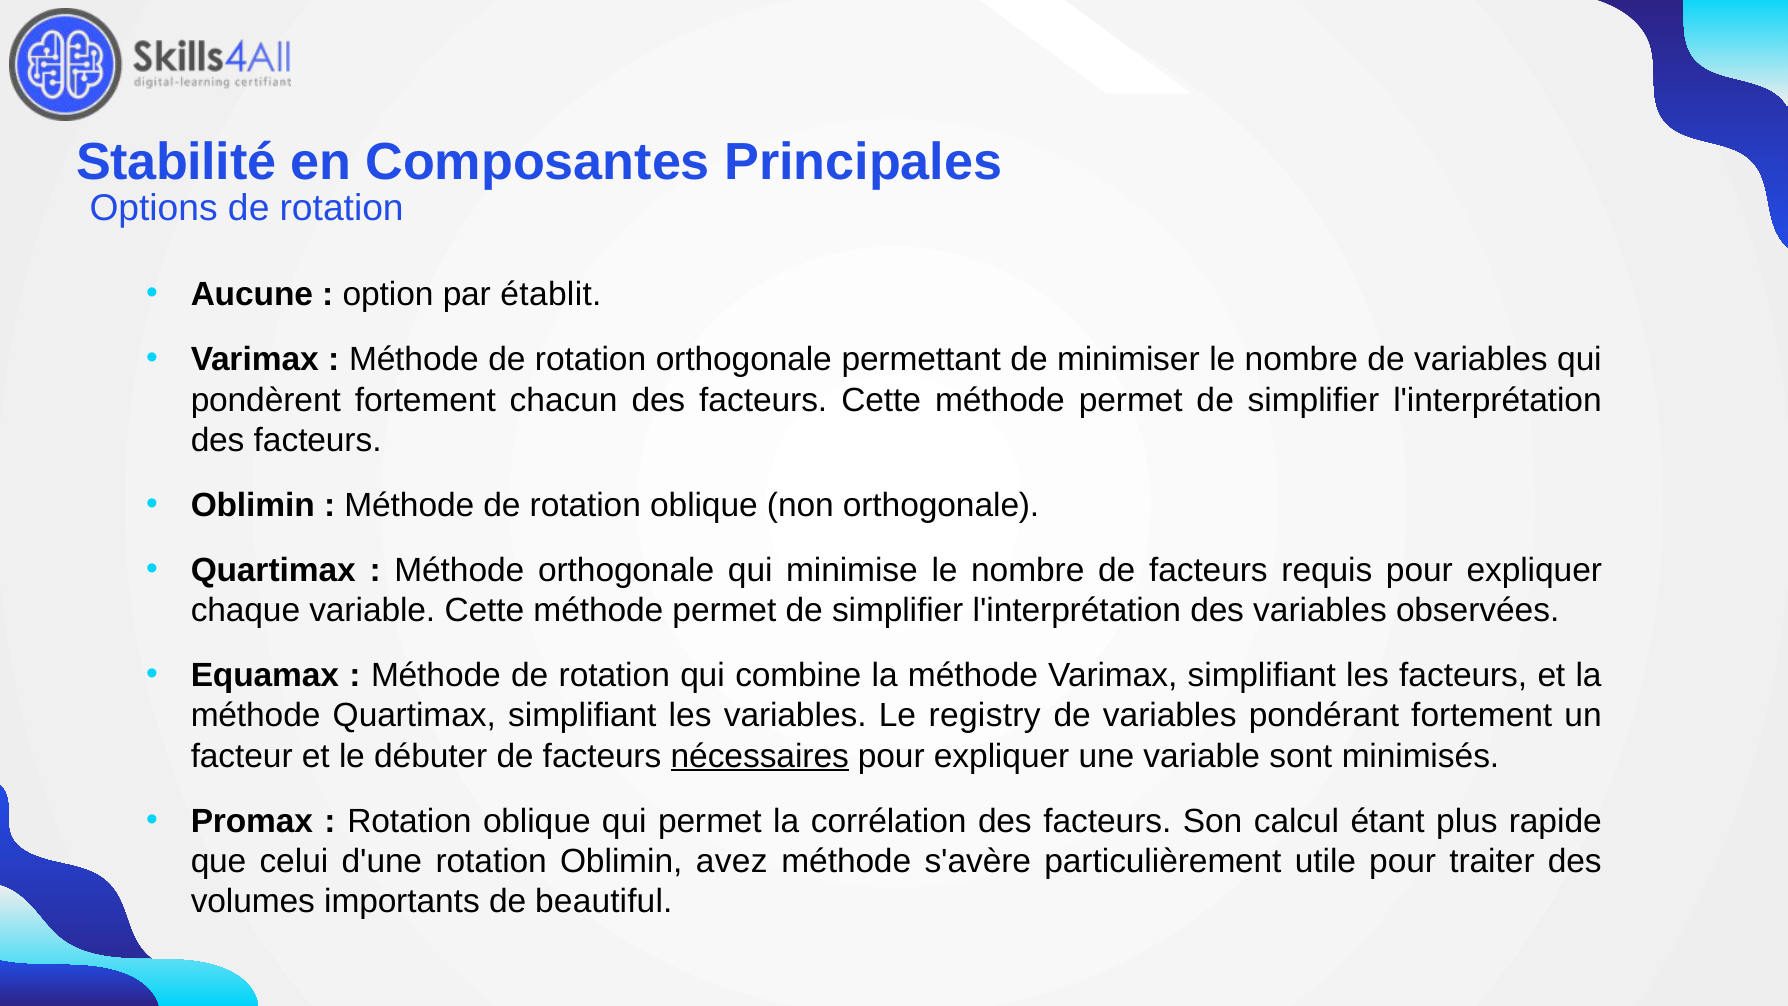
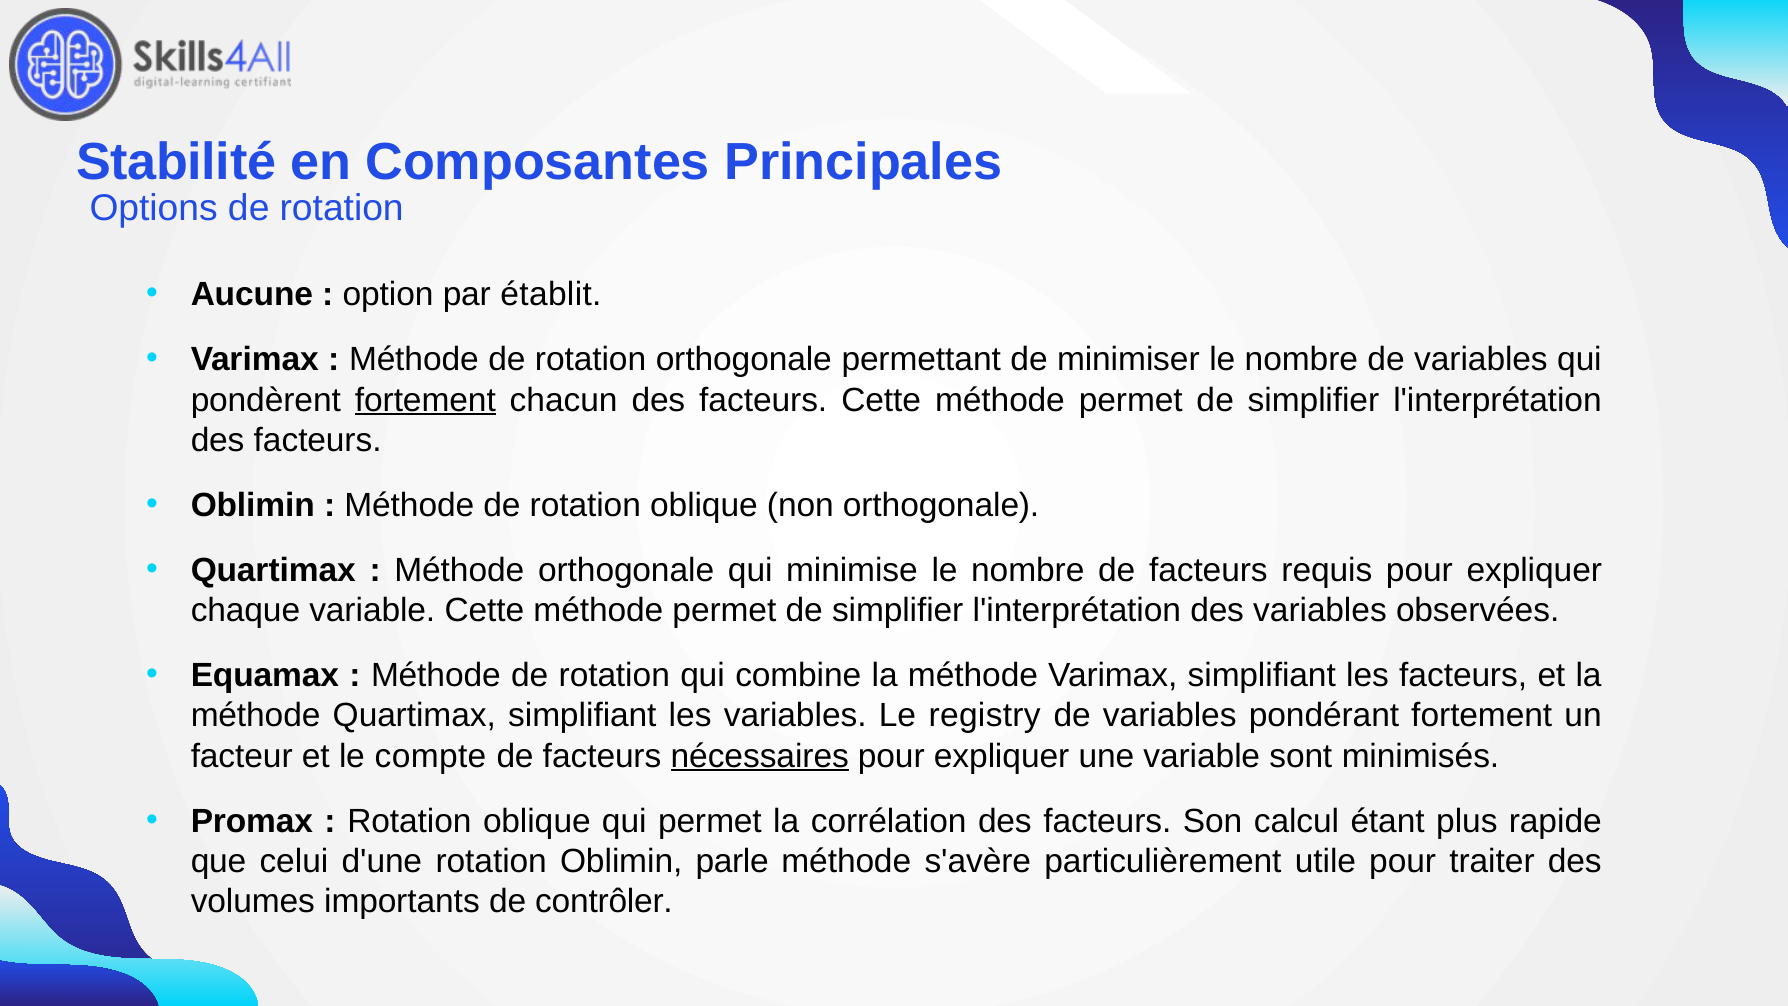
fortement at (425, 400) underline: none -> present
débuter: débuter -> compte
avez: avez -> parle
beautiful: beautiful -> contrôler
